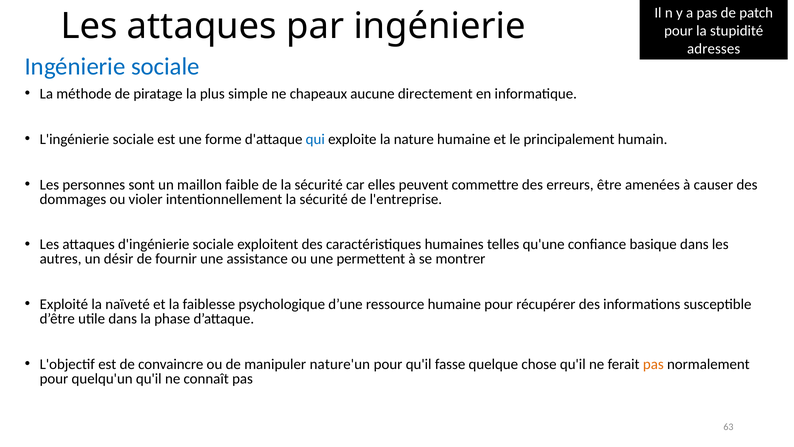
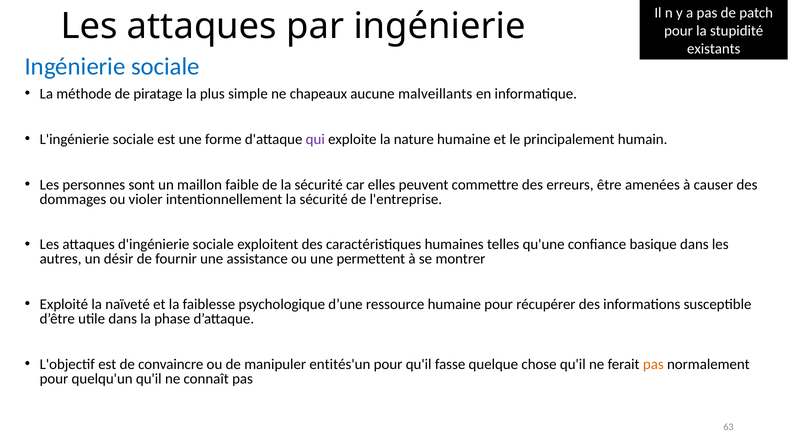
adresses: adresses -> existants
directement: directement -> malveillants
qui colour: blue -> purple
nature'un: nature'un -> entités'un
